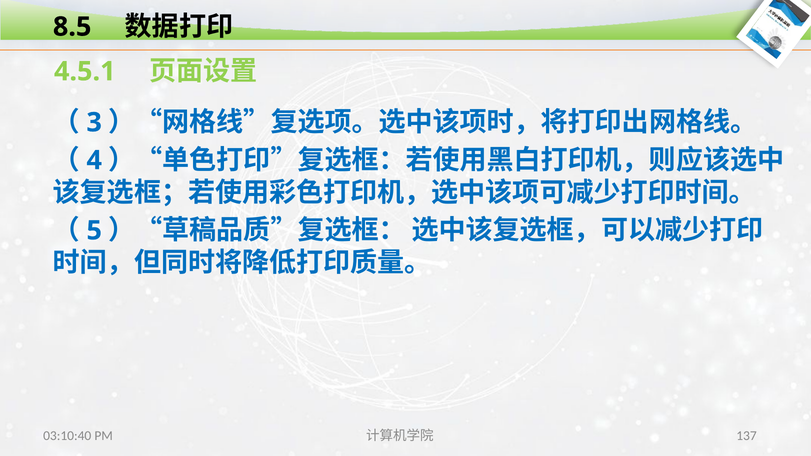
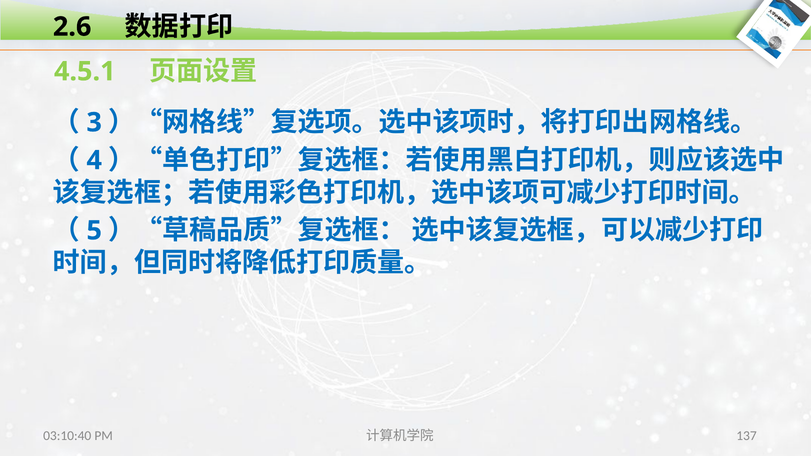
8.5: 8.5 -> 2.6
